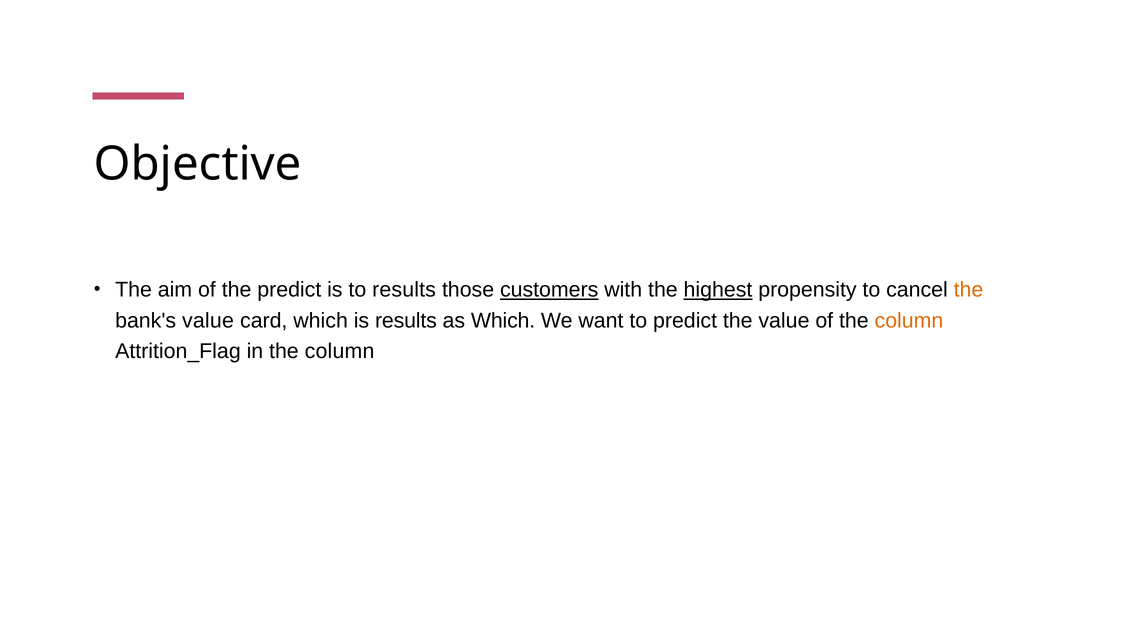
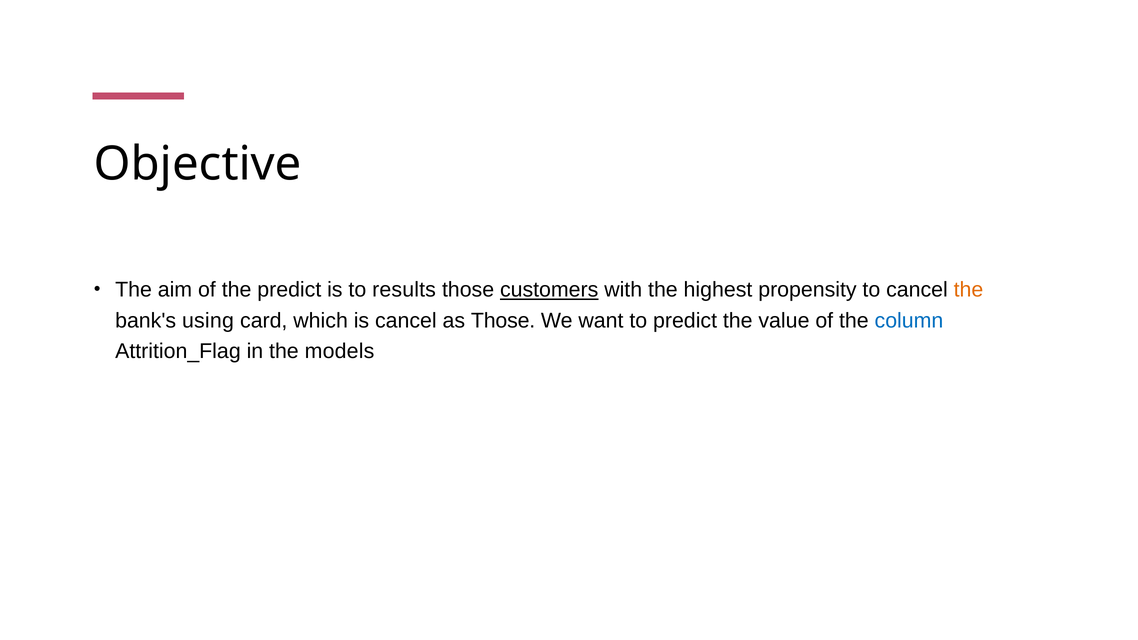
highest underline: present -> none
bank's value: value -> using
is results: results -> cancel
as Which: Which -> Those
column at (909, 321) colour: orange -> blue
in the column: column -> models
